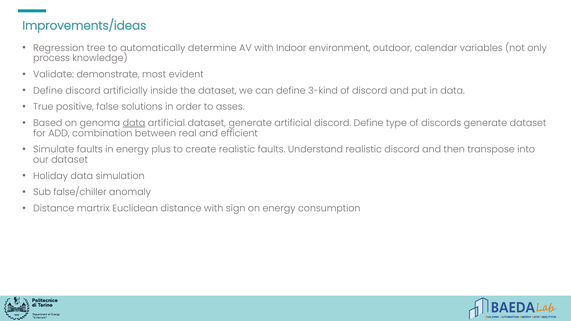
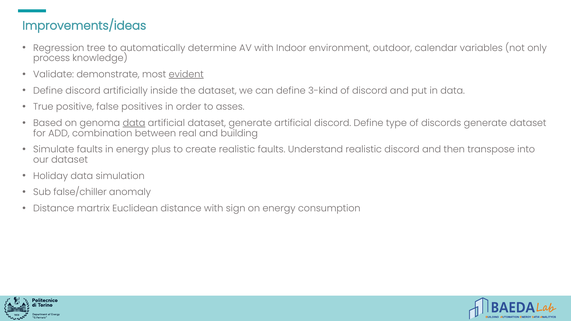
evident underline: none -> present
solutions: solutions -> positives
efficient: efficient -> building
